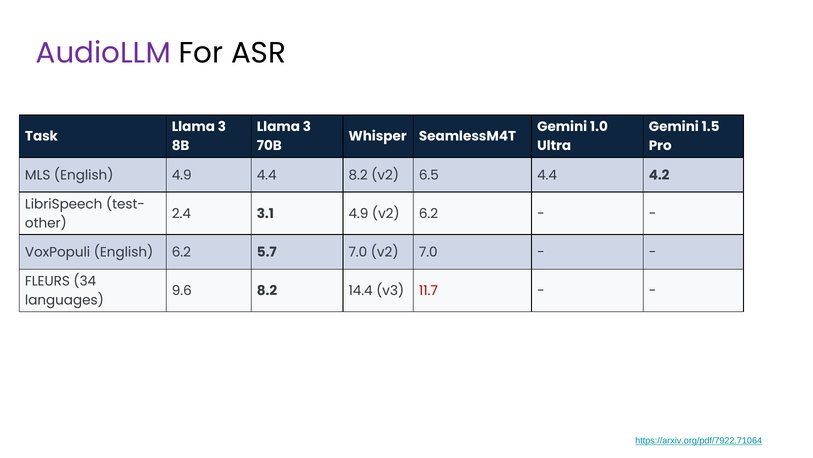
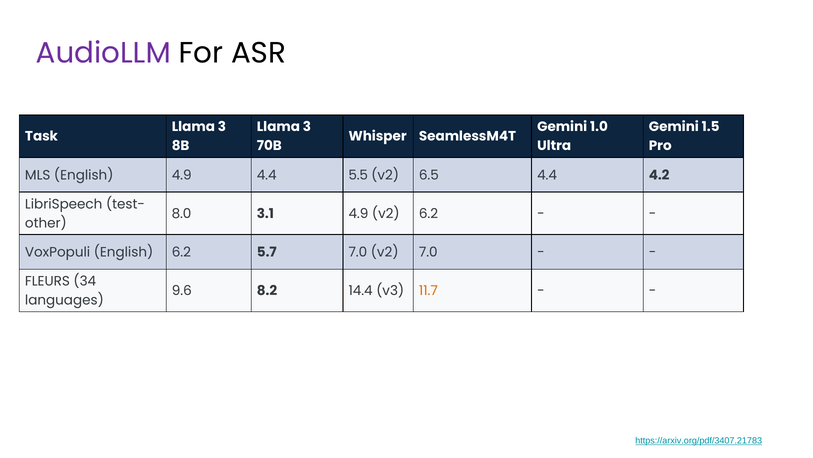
4.4 8.2: 8.2 -> 5.5
2.4: 2.4 -> 8.0
11.7 colour: red -> orange
https://arxiv.org/pdf/7922.71064: https://arxiv.org/pdf/7922.71064 -> https://arxiv.org/pdf/3407.21783
